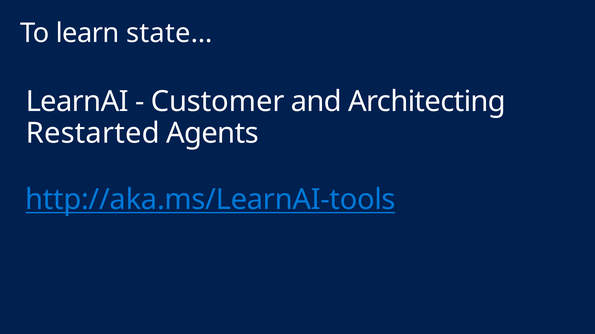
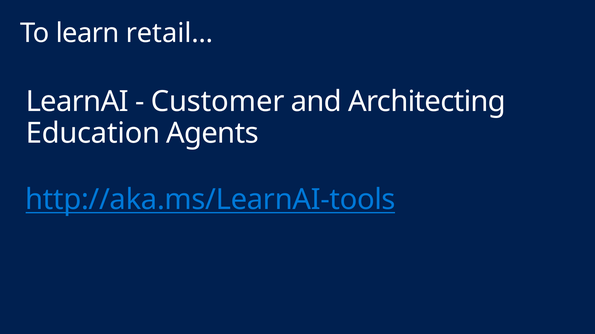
state…: state… -> retail…
Restarted: Restarted -> Education
